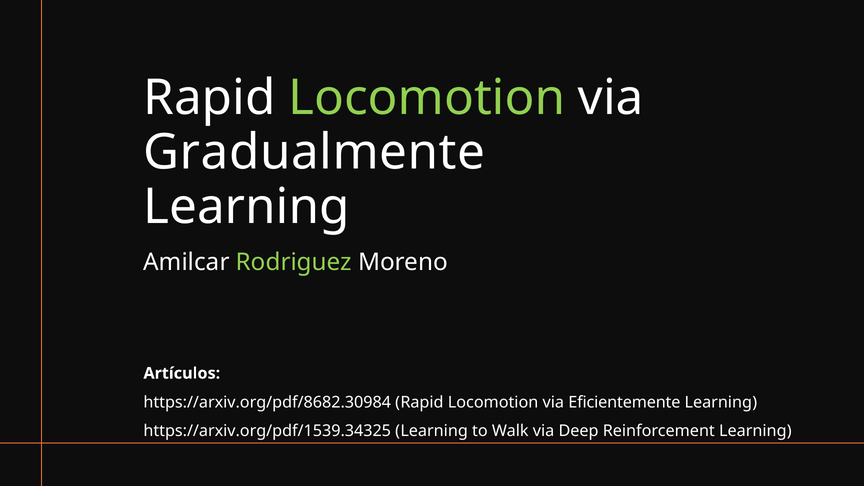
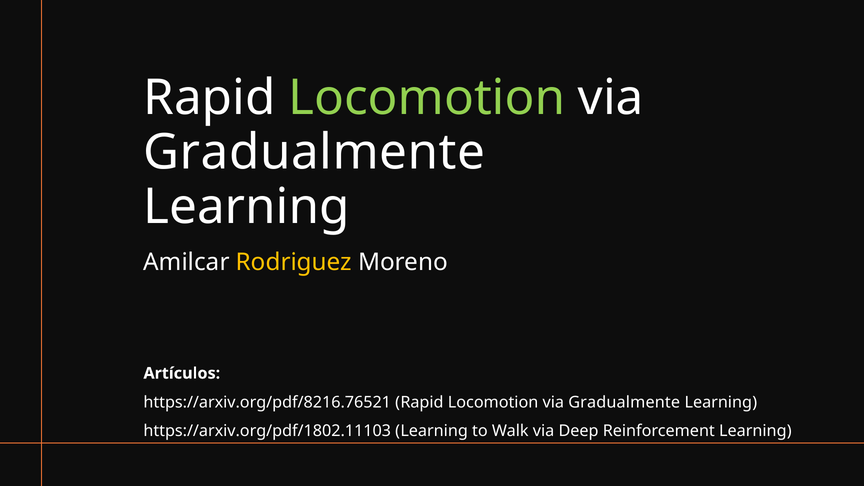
Rodriguez colour: light green -> yellow
https://arxiv.org/pdf/8682.30984: https://arxiv.org/pdf/8682.30984 -> https://arxiv.org/pdf/8216.76521
Eficientemente at (624, 402): Eficientemente -> Gradualmente
https://arxiv.org/pdf/1539.34325: https://arxiv.org/pdf/1539.34325 -> https://arxiv.org/pdf/1802.11103
